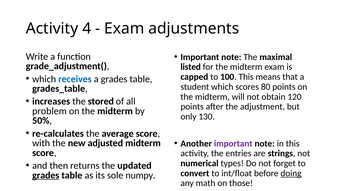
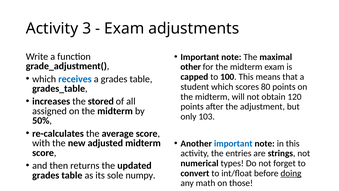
4: 4 -> 3
listed: listed -> other
problem: problem -> assigned
130: 130 -> 103
important at (233, 143) colour: purple -> blue
grades at (46, 175) underline: present -> none
